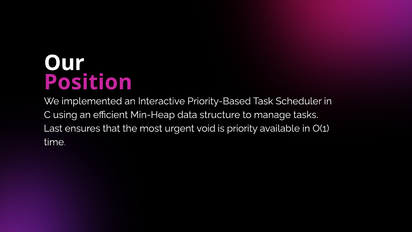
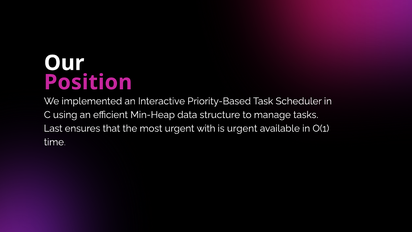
void: void -> with
is priority: priority -> urgent
